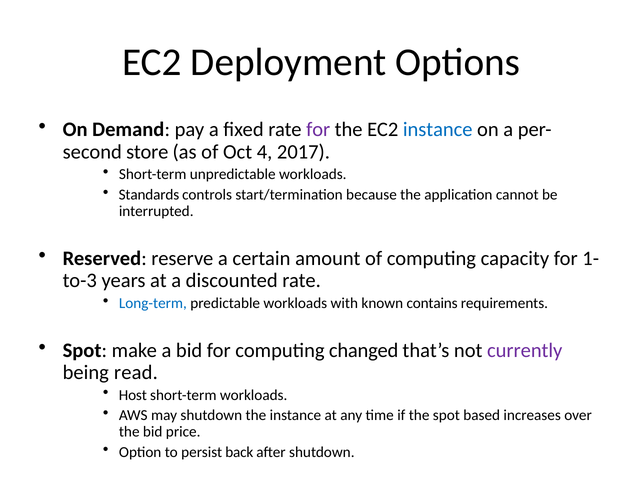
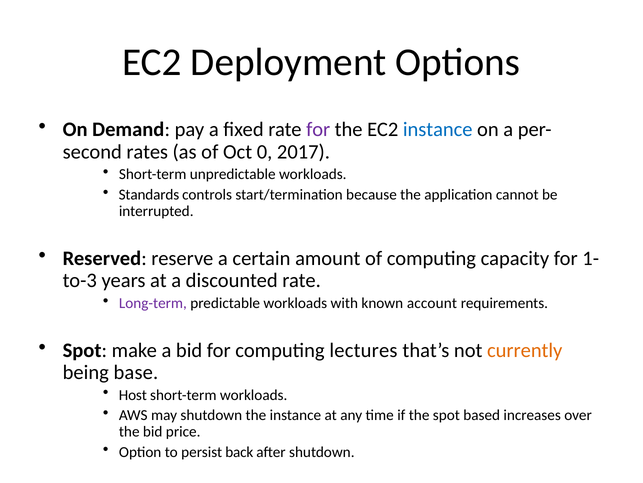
store: store -> rates
4: 4 -> 0
Long-term colour: blue -> purple
contains: contains -> account
changed: changed -> lectures
currently colour: purple -> orange
read: read -> base
